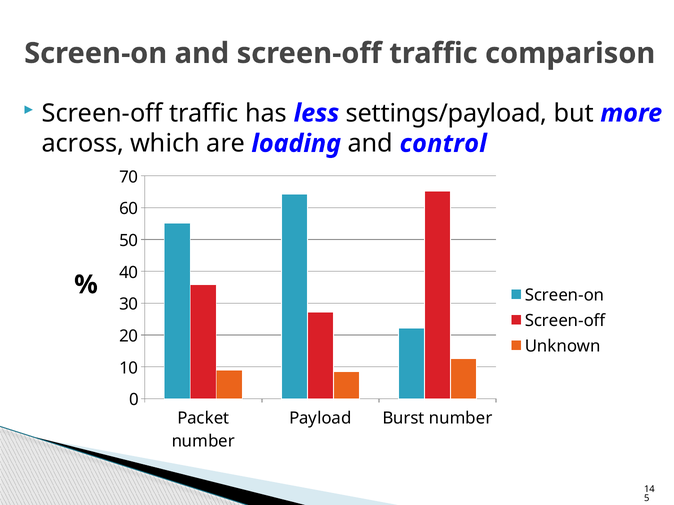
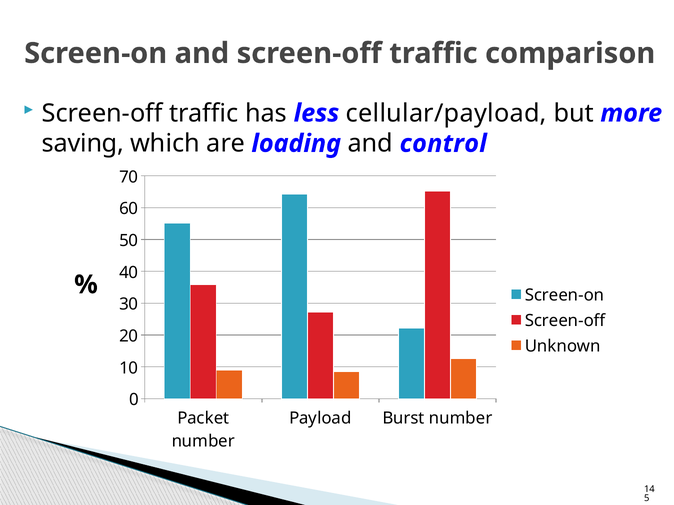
settings/payload: settings/payload -> cellular/payload
across: across -> saving
